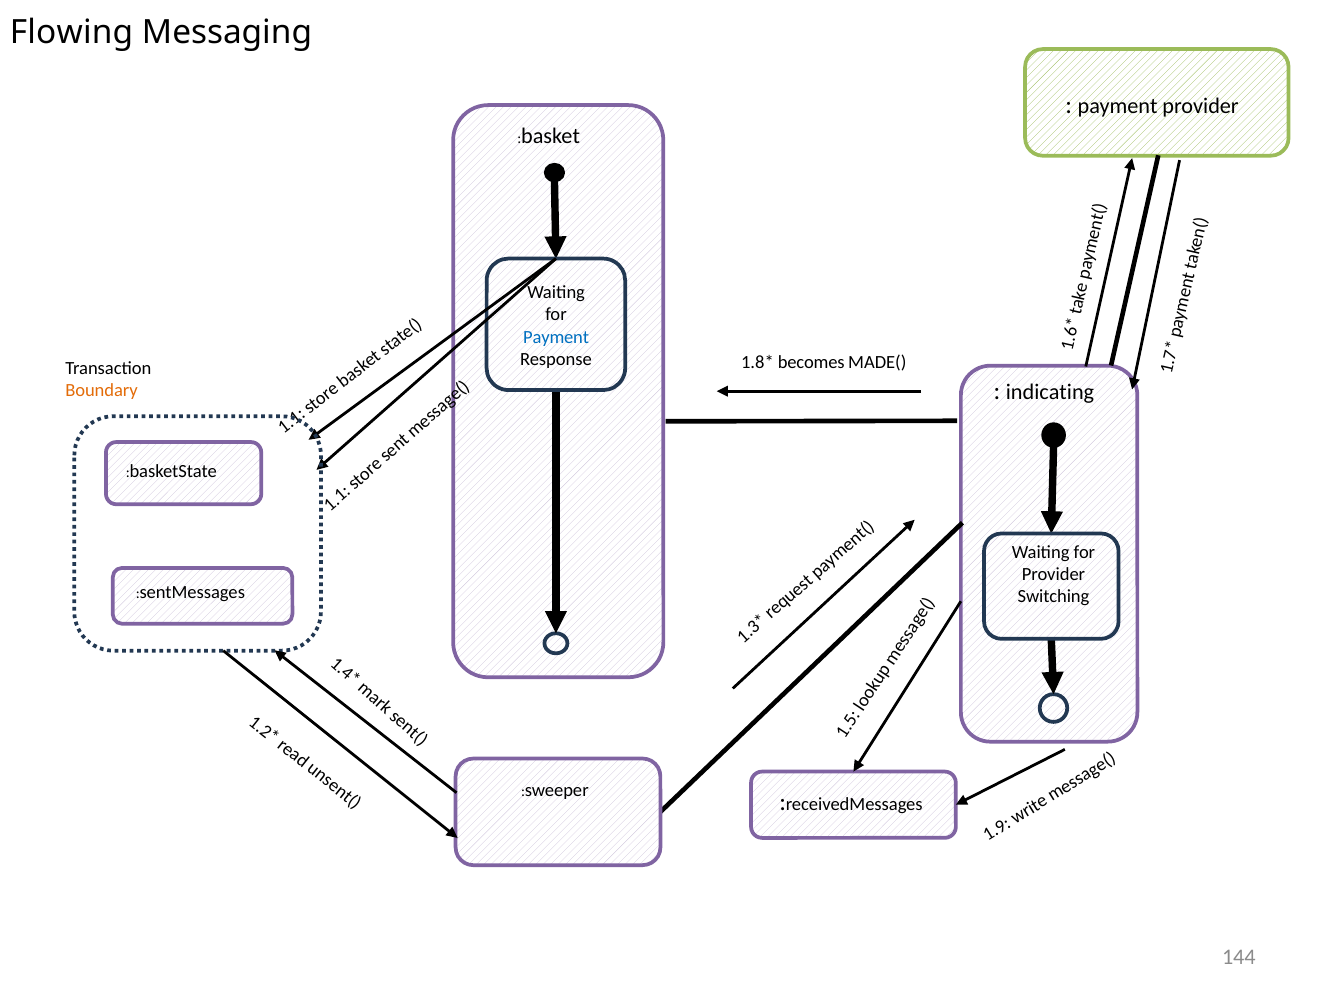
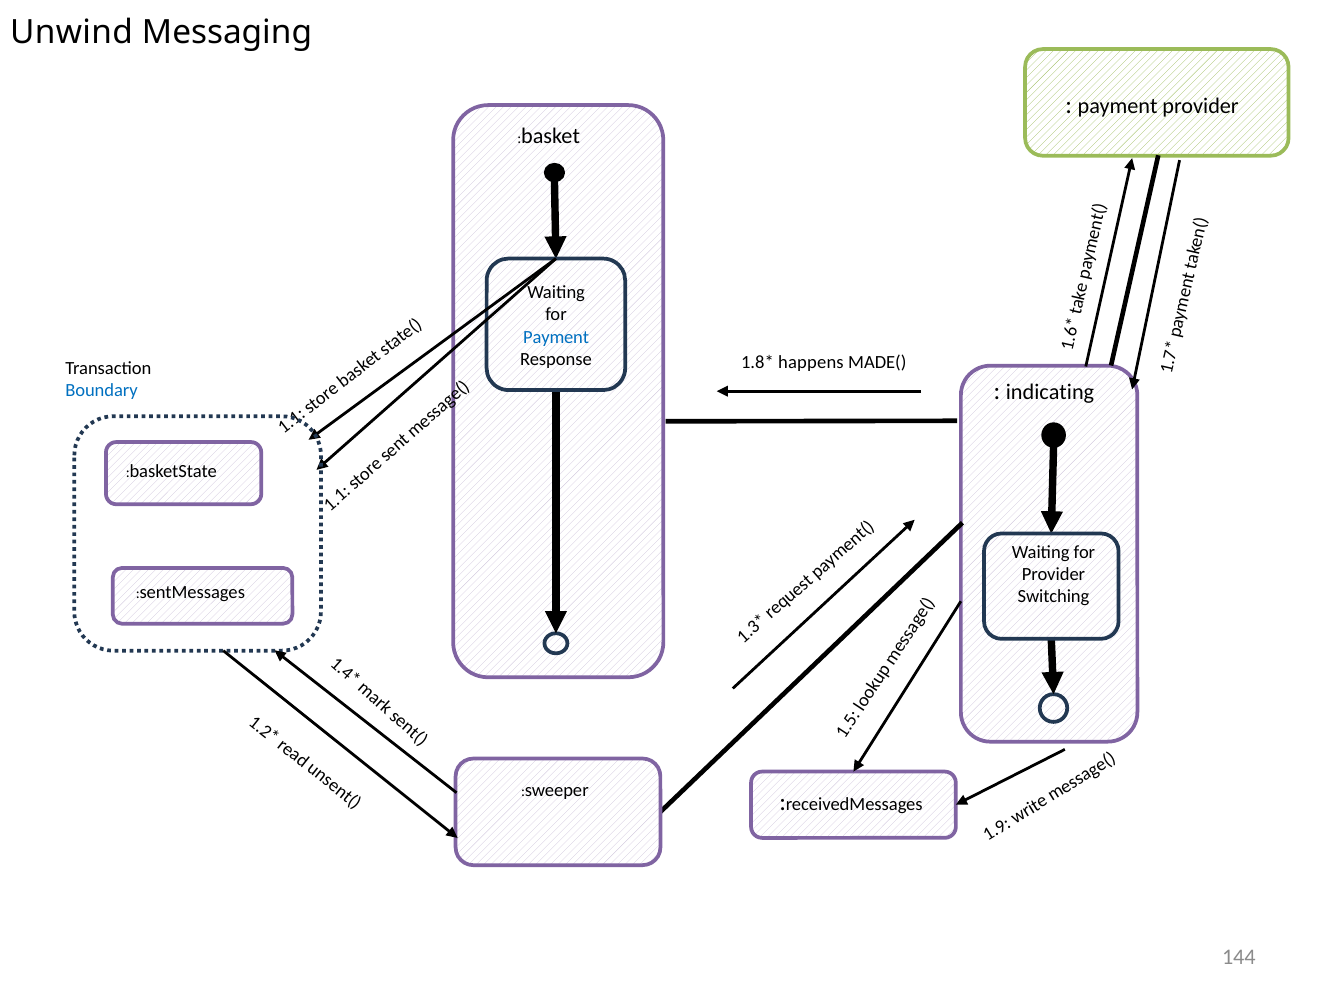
Flowing: Flowing -> Unwind
becomes: becomes -> happens
Boundary colour: orange -> blue
